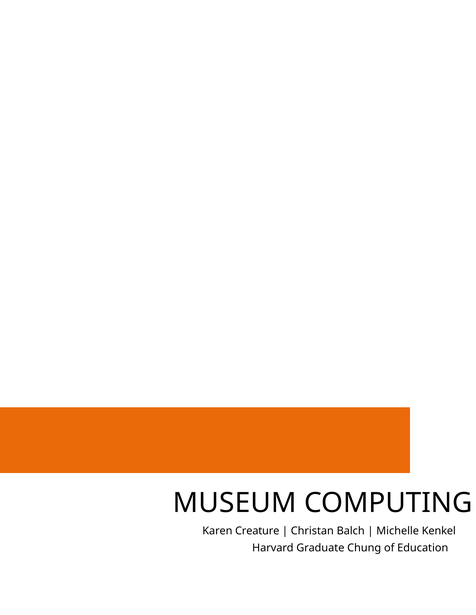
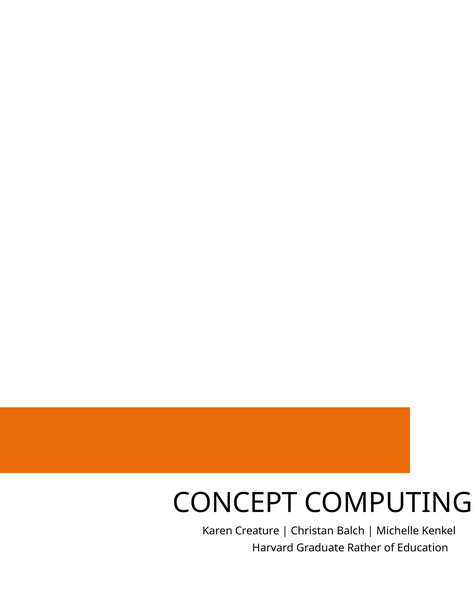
MUSEUM: MUSEUM -> CONCEPT
Chung: Chung -> Rather
